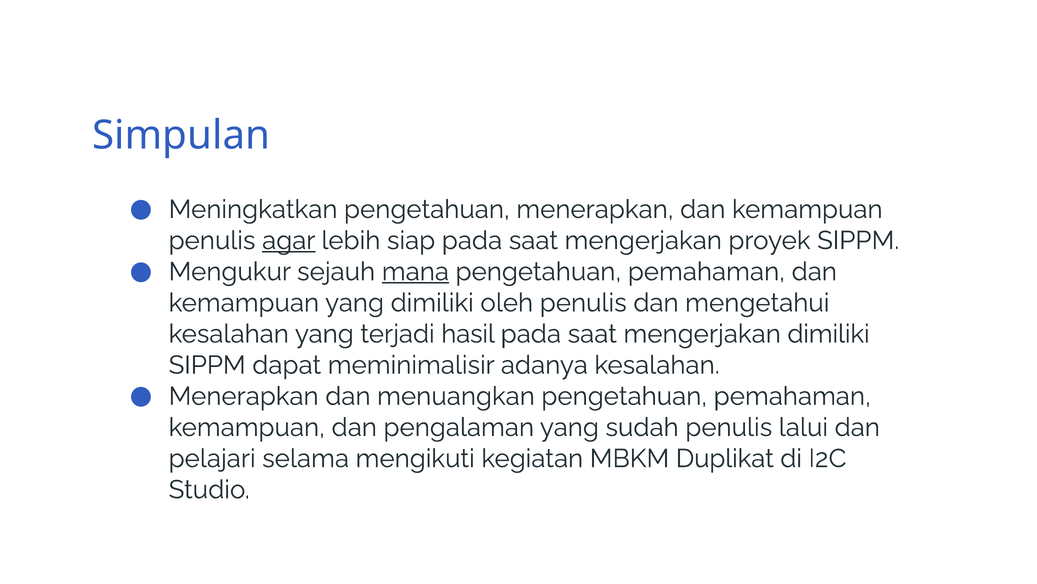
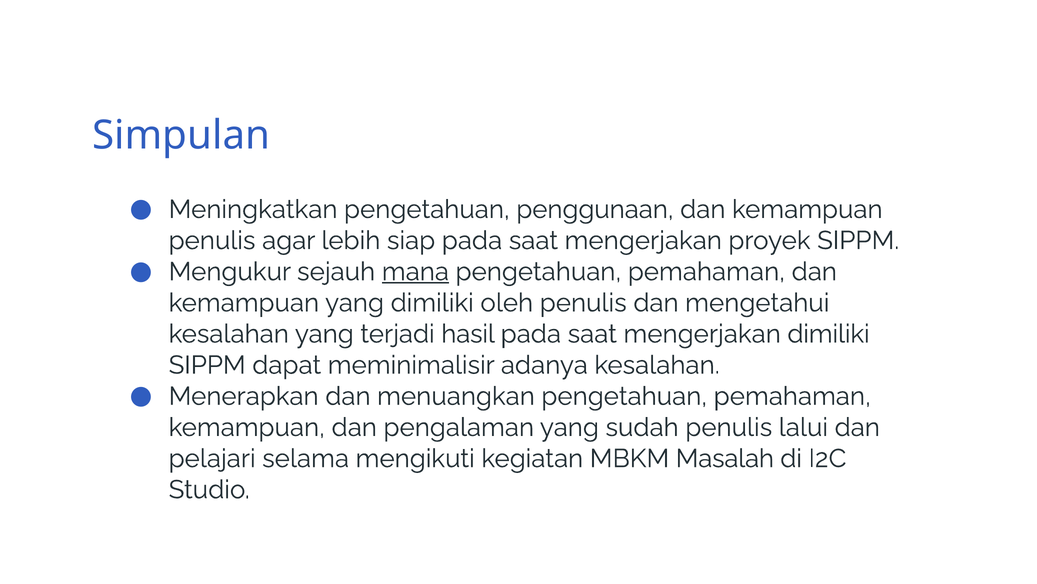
pengetahuan menerapkan: menerapkan -> penggunaan
agar underline: present -> none
Duplikat: Duplikat -> Masalah
